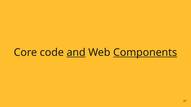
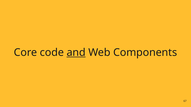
Components underline: present -> none
